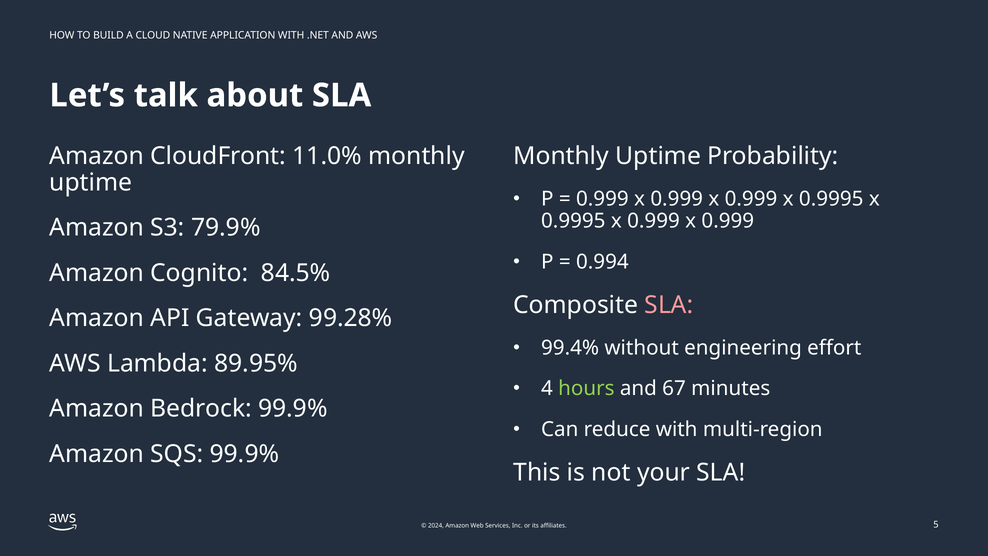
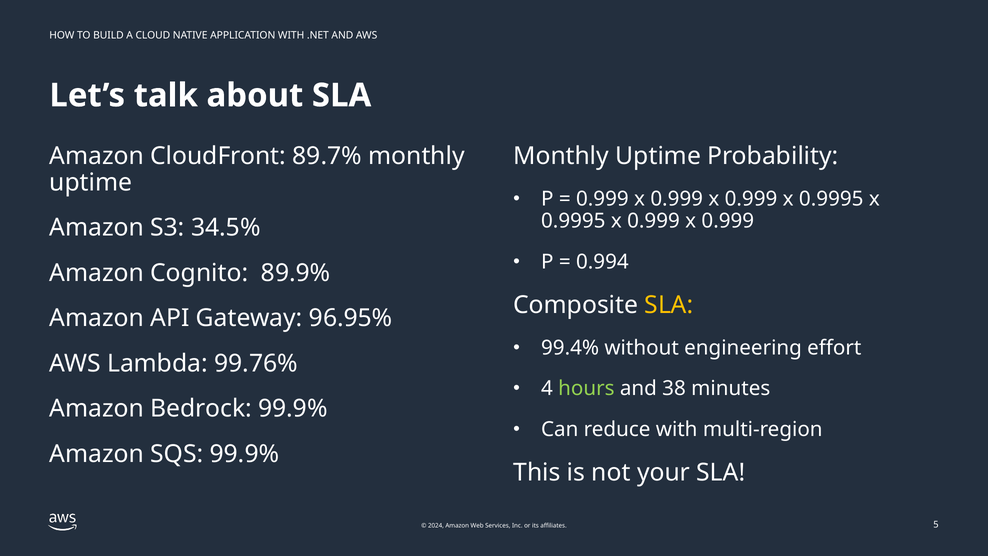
11.0%: 11.0% -> 89.7%
79.9%: 79.9% -> 34.5%
84.5%: 84.5% -> 89.9%
SLA at (669, 305) colour: pink -> yellow
99.28%: 99.28% -> 96.95%
89.95%: 89.95% -> 99.76%
67: 67 -> 38
